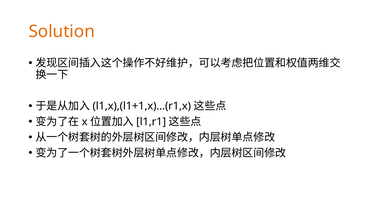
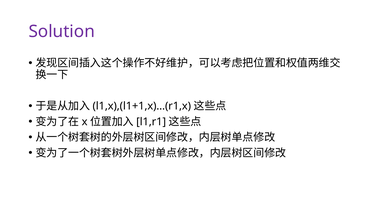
Solution colour: orange -> purple
